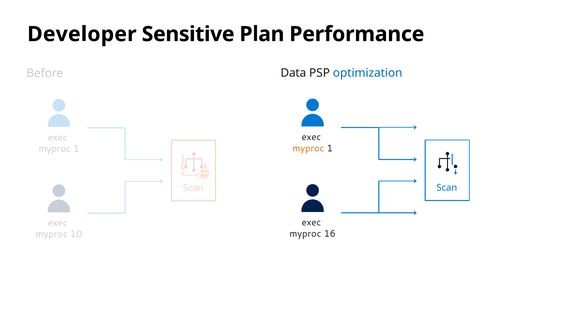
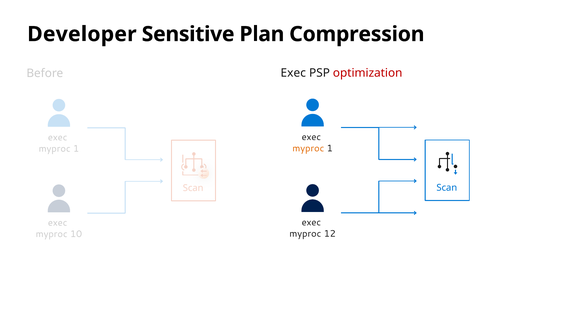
Performance: Performance -> Compression
Data at (293, 73): Data -> Exec
optimization colour: blue -> red
16: 16 -> 12
